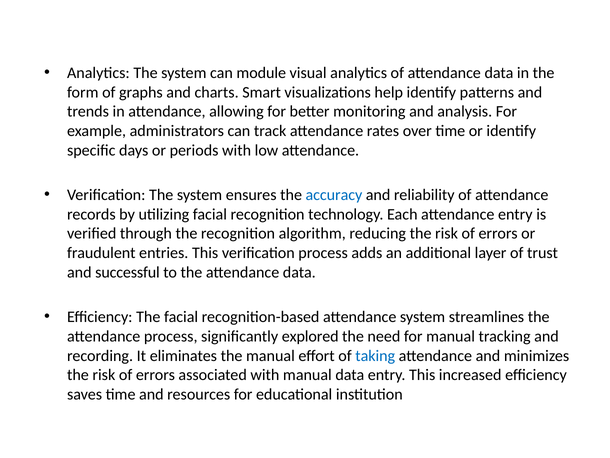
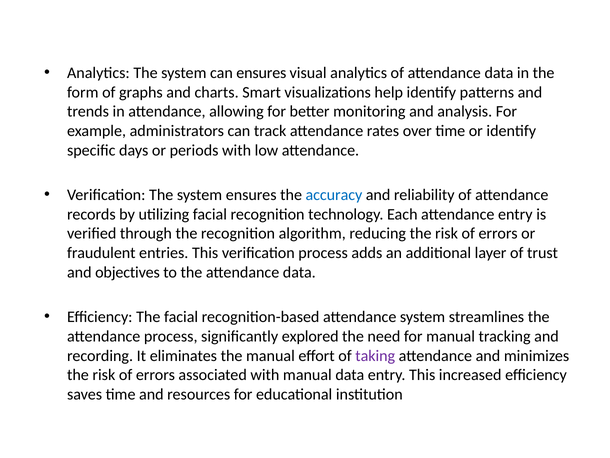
can module: module -> ensures
successful: successful -> objectives
taking colour: blue -> purple
